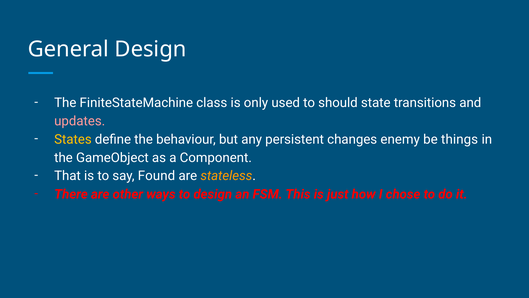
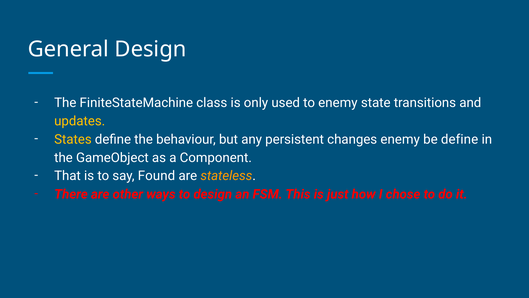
to should: should -> enemy
updates colour: pink -> yellow
be things: things -> define
